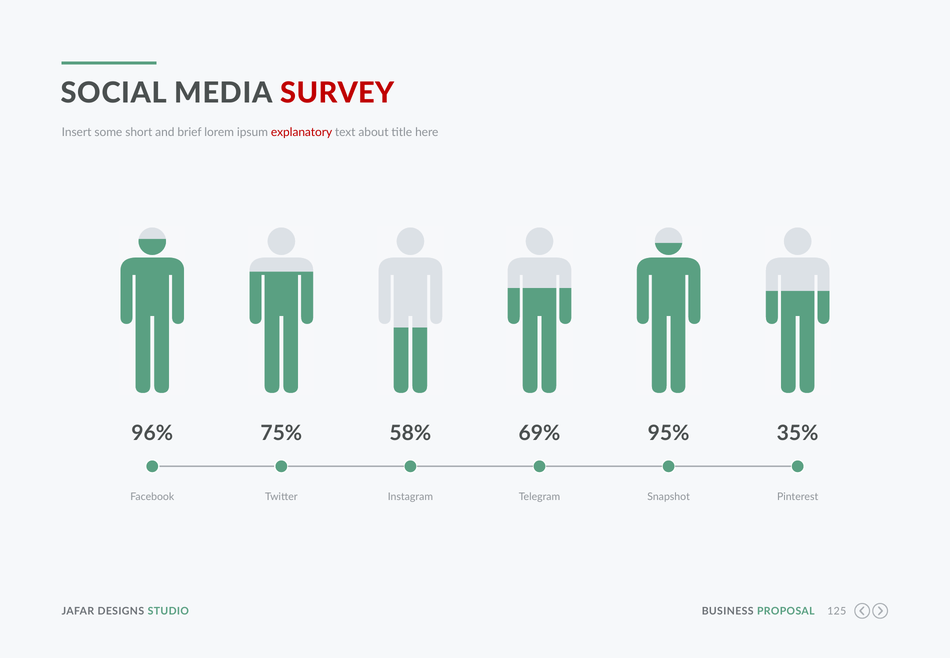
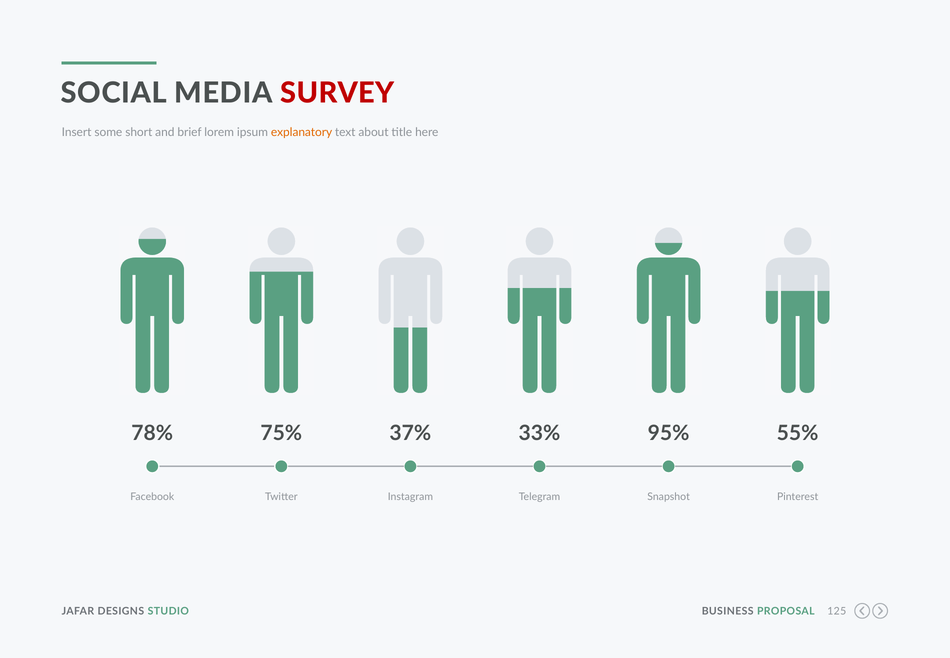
explanatory colour: red -> orange
96%: 96% -> 78%
58%: 58% -> 37%
69%: 69% -> 33%
35%: 35% -> 55%
